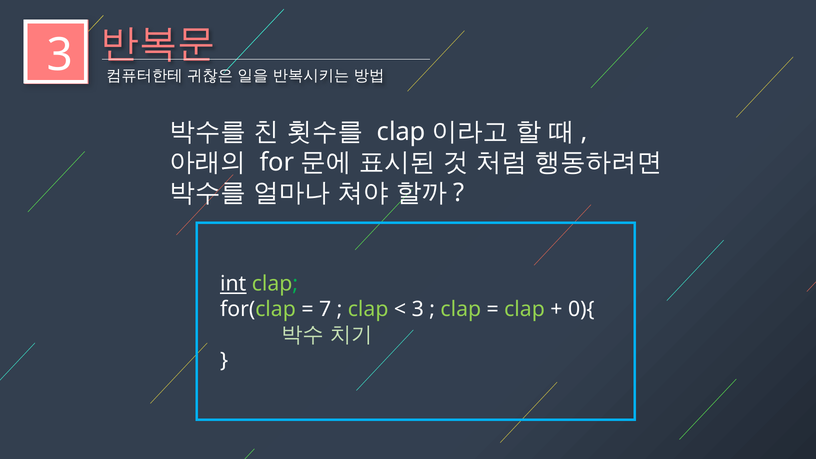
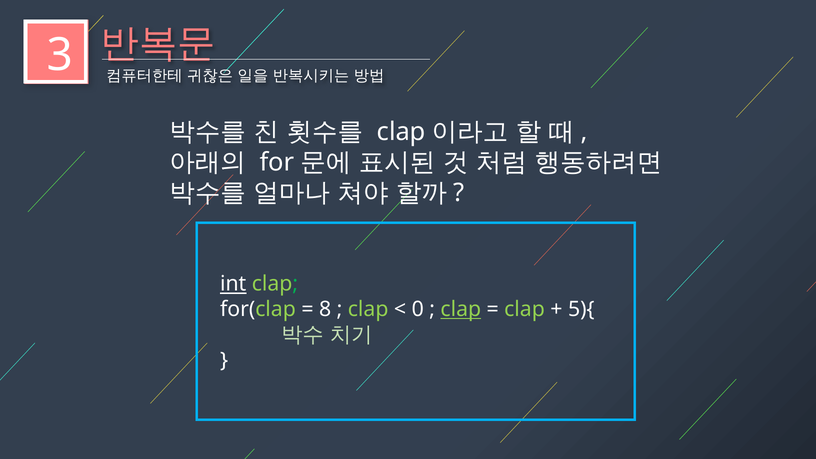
7: 7 -> 8
3 at (418, 309): 3 -> 0
clap at (461, 309) underline: none -> present
0){: 0){ -> 5){
